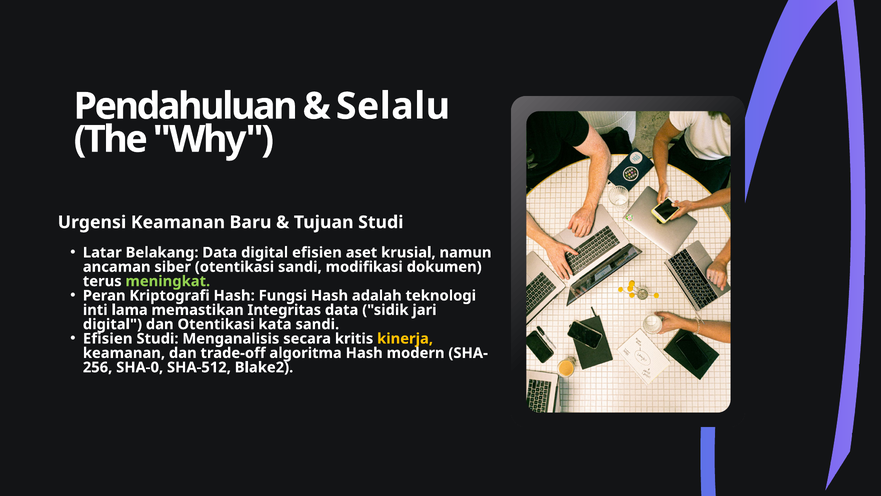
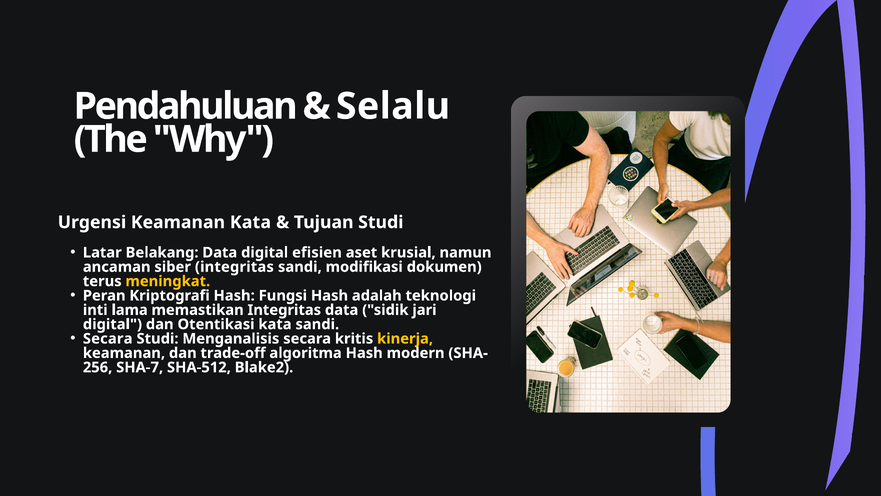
Keamanan Baru: Baru -> Kata
siber otentikasi: otentikasi -> integritas
meningkat colour: light green -> yellow
Efisien at (108, 338): Efisien -> Secara
SHA-0: SHA-0 -> SHA-7
